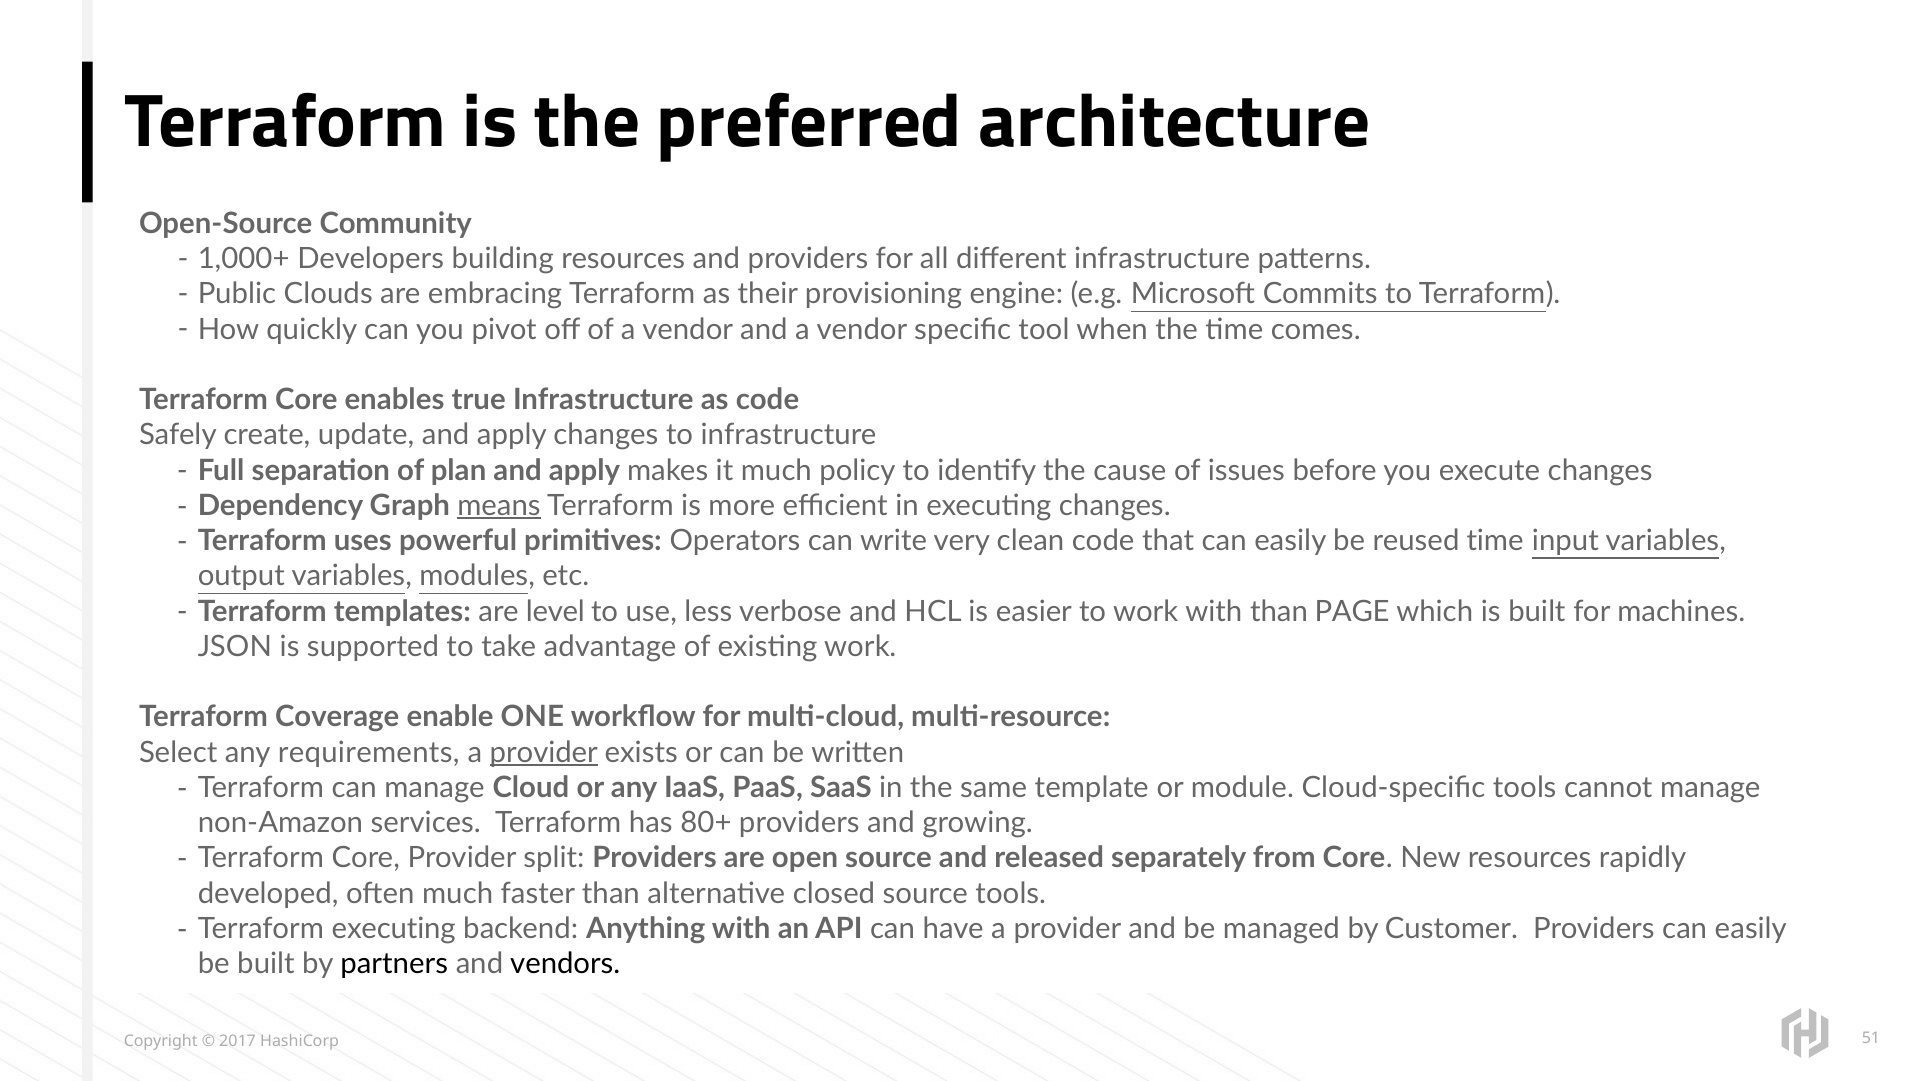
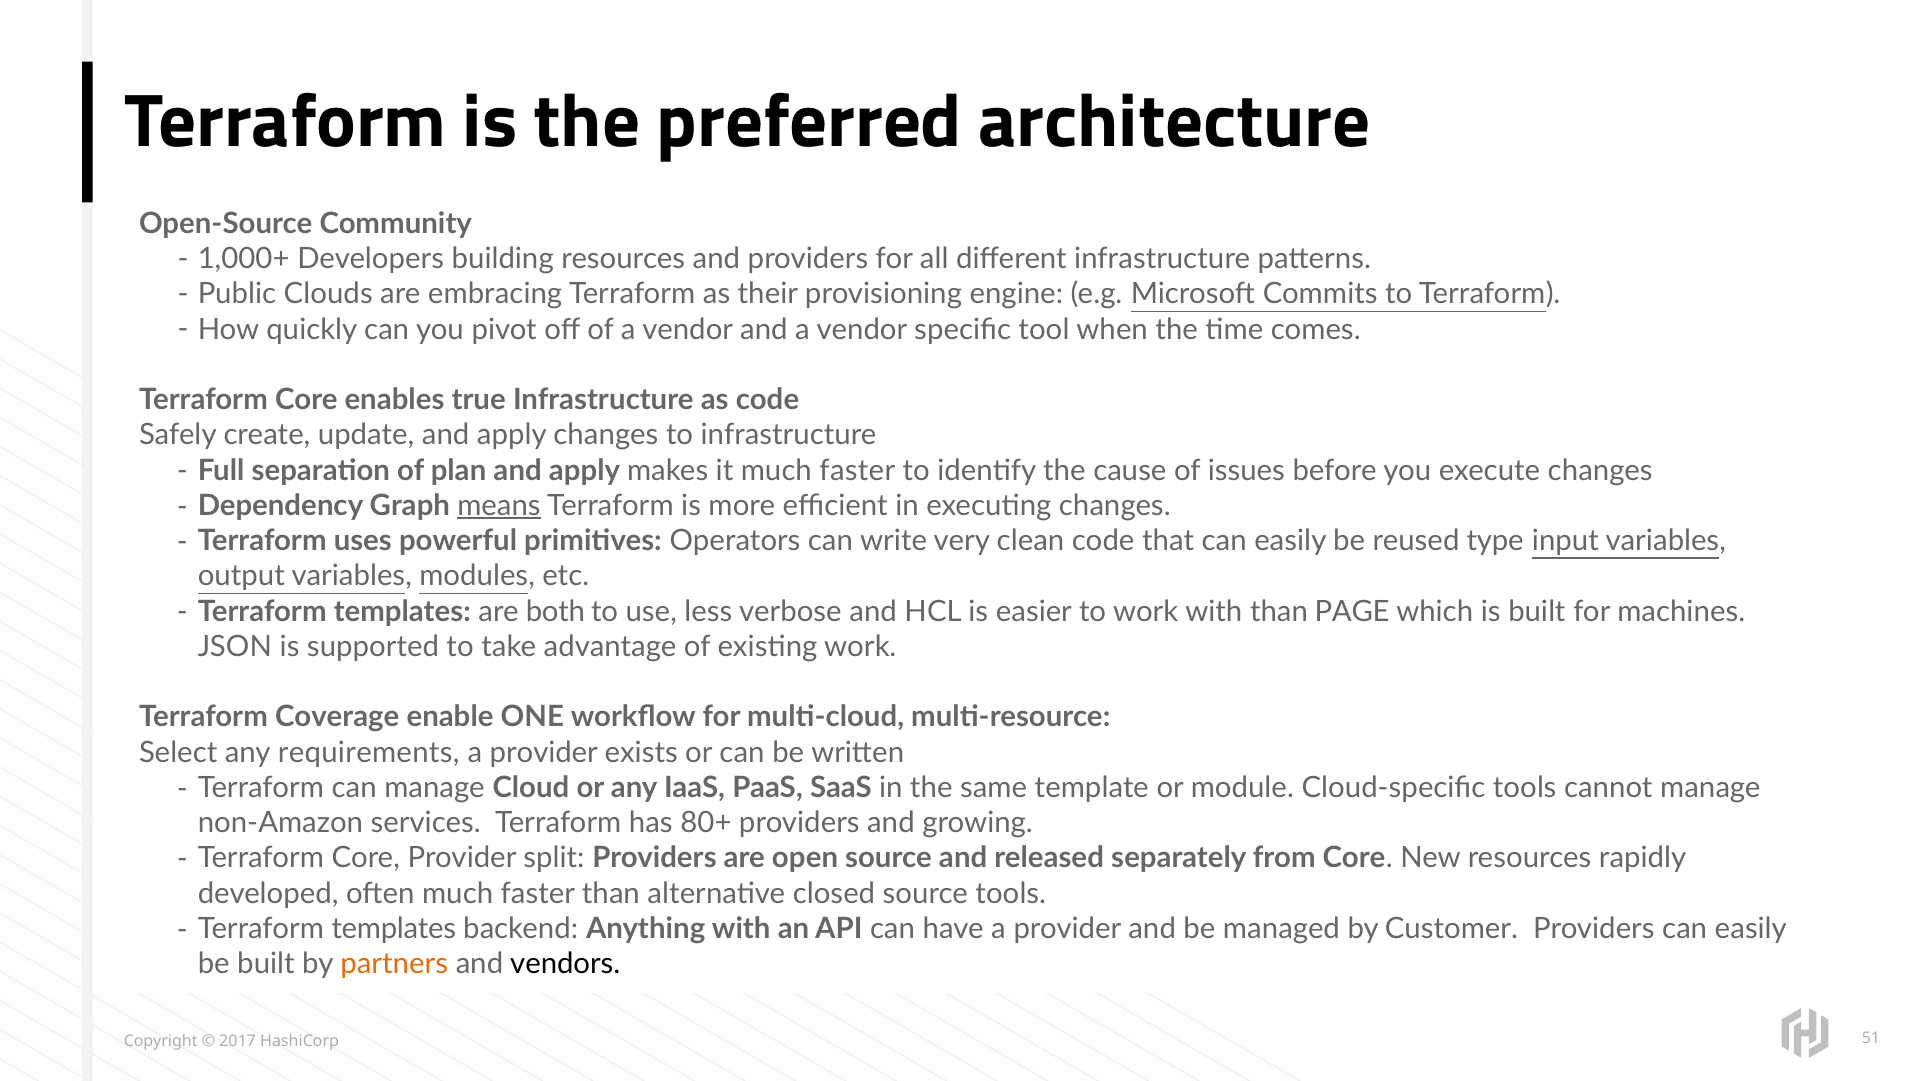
it much policy: policy -> faster
reused time: time -> type
level: level -> both
provider at (544, 753) underline: present -> none
executing at (394, 929): executing -> templates
partners colour: black -> orange
